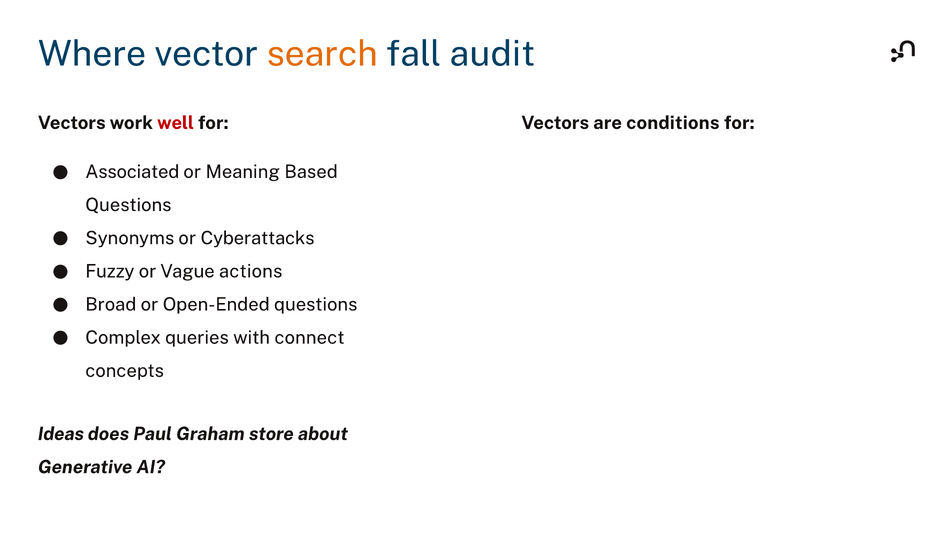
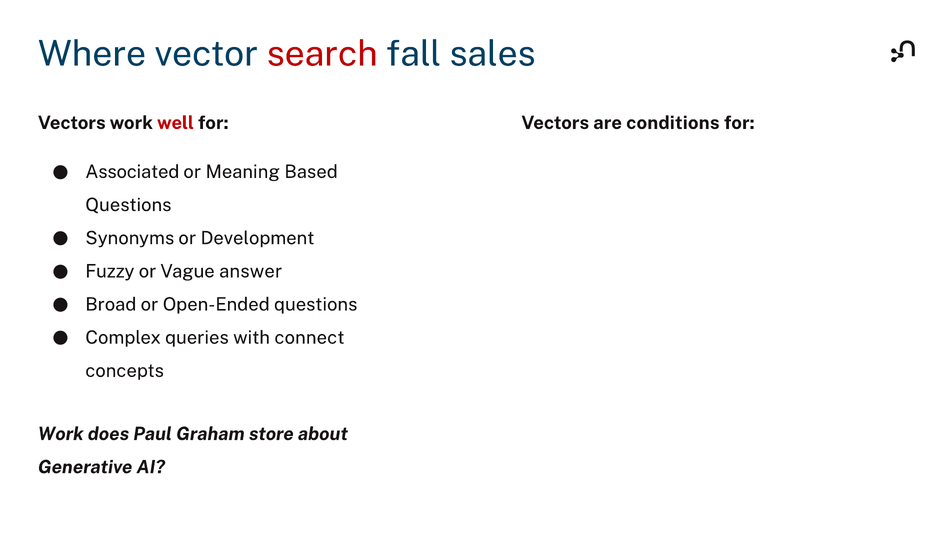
search colour: orange -> red
audit: audit -> sales
Cyberattacks: Cyberattacks -> Development
actions: actions -> answer
Ideas at (61, 434): Ideas -> Work
